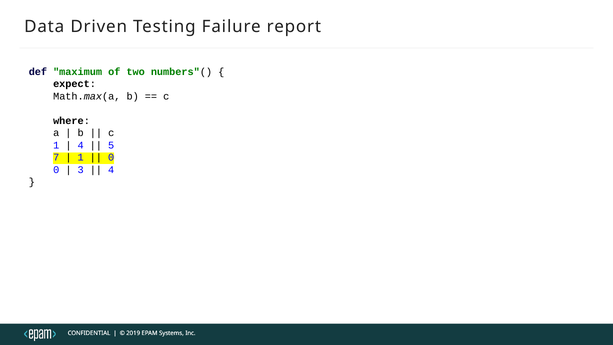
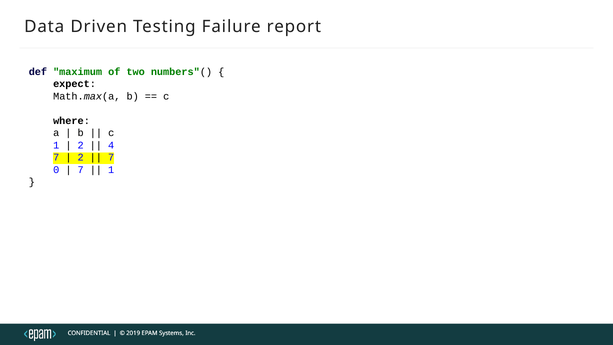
4 at (81, 145): 4 -> 2
5: 5 -> 4
1 at (81, 157): 1 -> 2
0 at (111, 157): 0 -> 7
3 at (81, 170): 3 -> 7
4 at (111, 170): 4 -> 1
